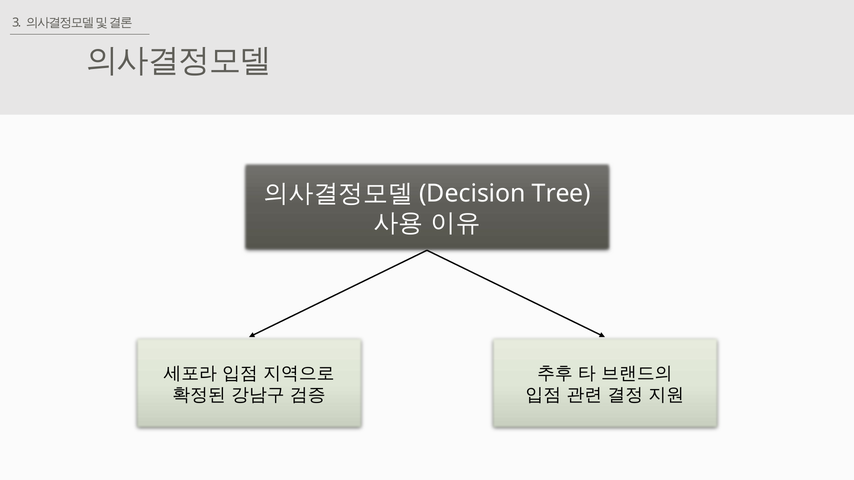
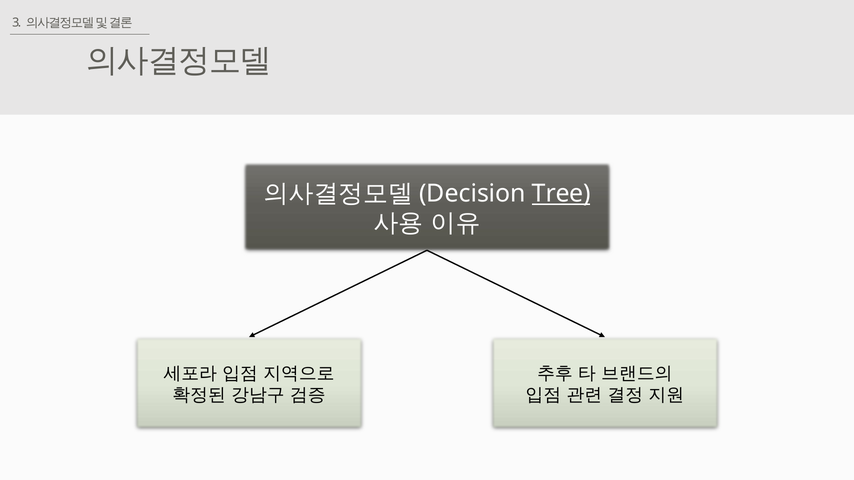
Tree underline: none -> present
